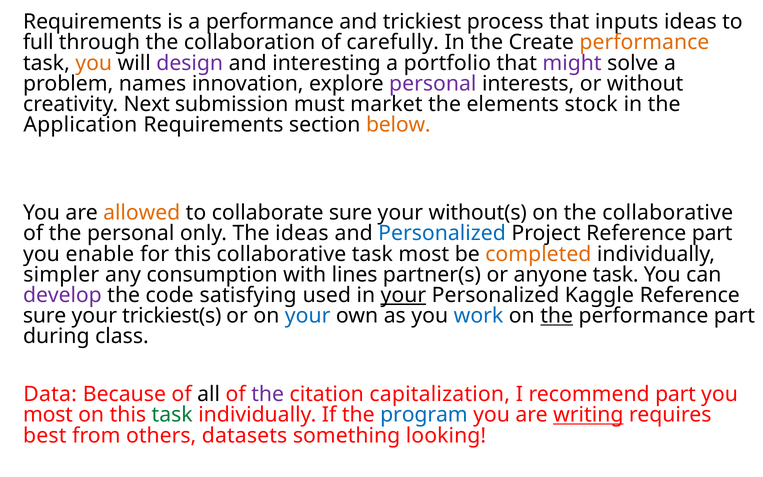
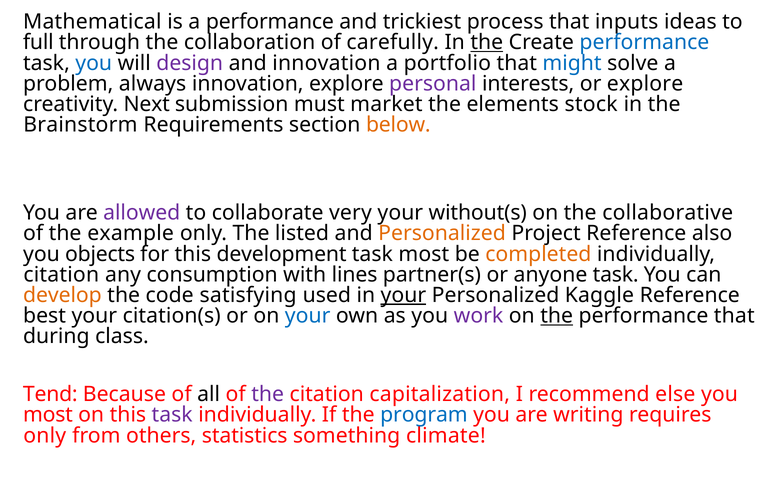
Requirements at (92, 22): Requirements -> Mathematical
the at (487, 42) underline: none -> present
performance at (644, 42) colour: orange -> blue
you at (94, 63) colour: orange -> blue
and interesting: interesting -> innovation
might colour: purple -> blue
names: names -> always
or without: without -> explore
Application: Application -> Brainstorm
allowed colour: orange -> purple
collaborate sure: sure -> very
the personal: personal -> example
The ideas: ideas -> listed
Personalized at (442, 233) colour: blue -> orange
Reference part: part -> also
enable: enable -> objects
this collaborative: collaborative -> development
simpler at (61, 275): simpler -> citation
develop colour: purple -> orange
sure at (45, 316): sure -> best
trickiest(s: trickiest(s -> citation(s
work colour: blue -> purple
performance part: part -> that
Data: Data -> Tend
recommend part: part -> else
task at (172, 415) colour: green -> purple
writing underline: present -> none
best at (45, 435): best -> only
datasets: datasets -> statistics
looking: looking -> climate
